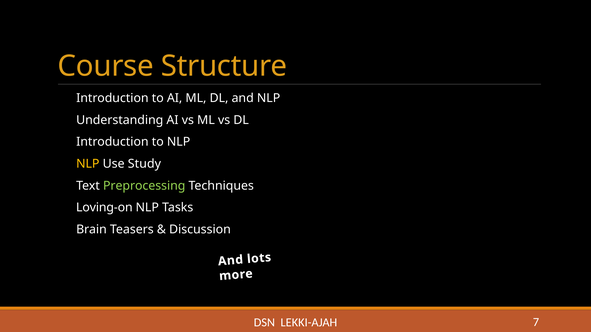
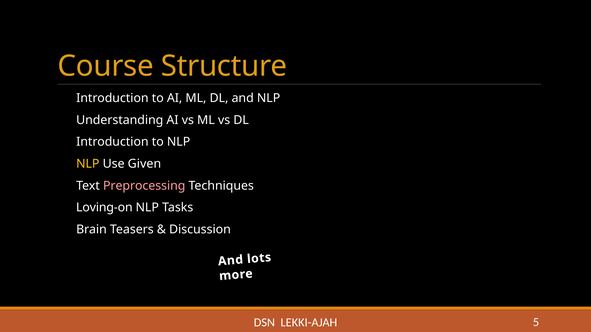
Study: Study -> Given
Preprocessing colour: light green -> pink
7: 7 -> 5
